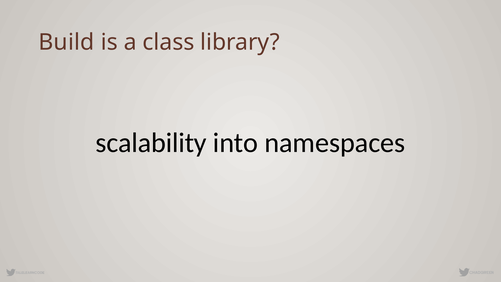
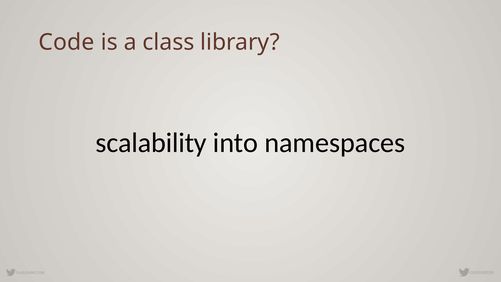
Build: Build -> Code
